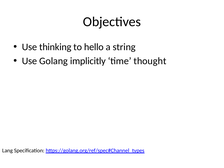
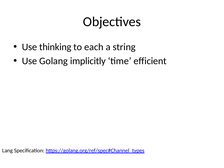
hello: hello -> each
thought: thought -> efficient
